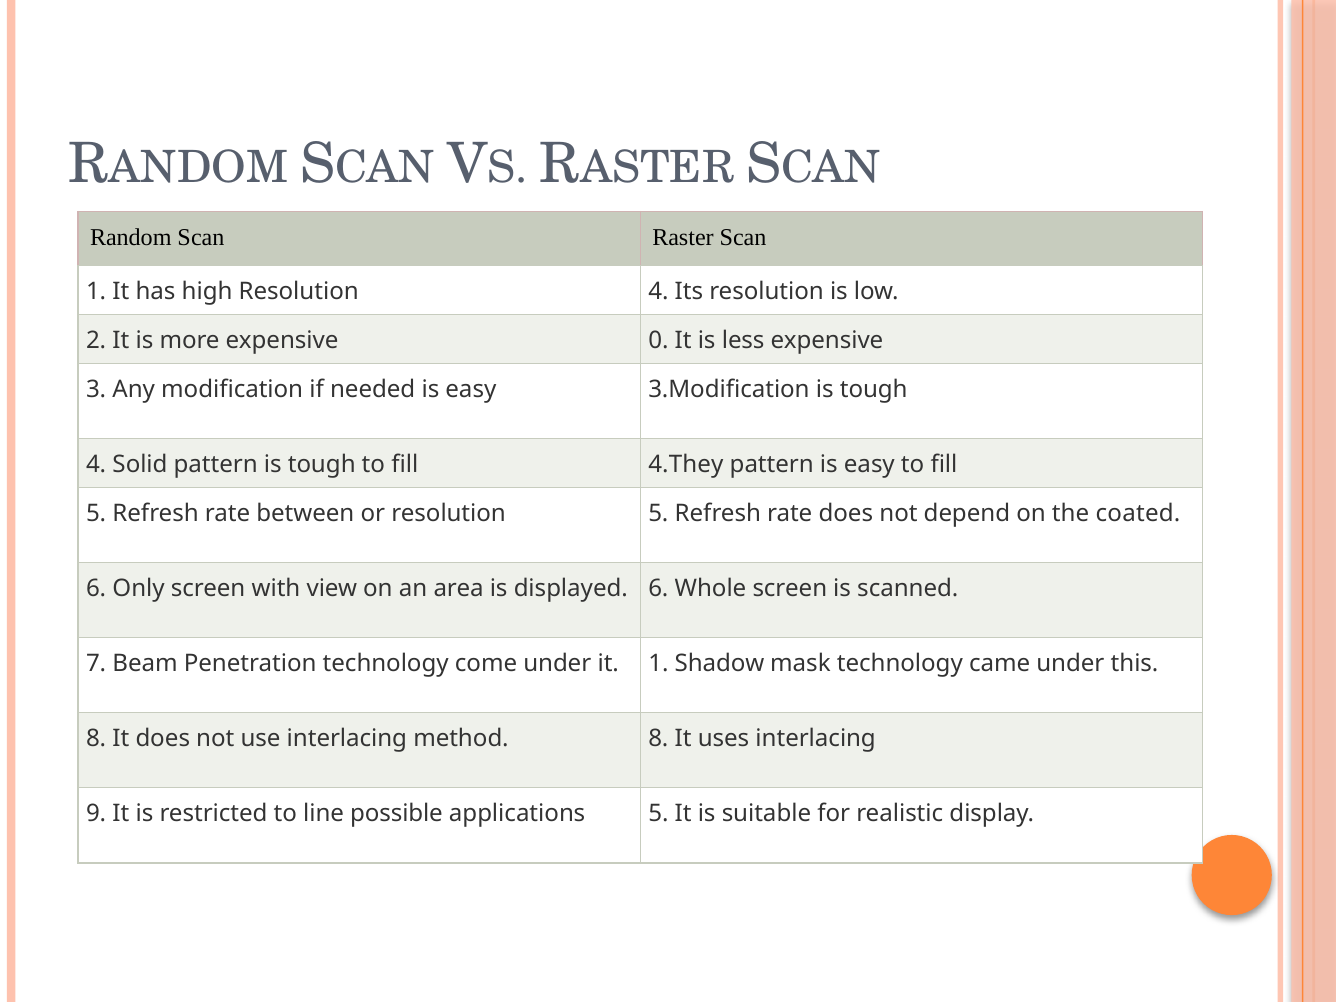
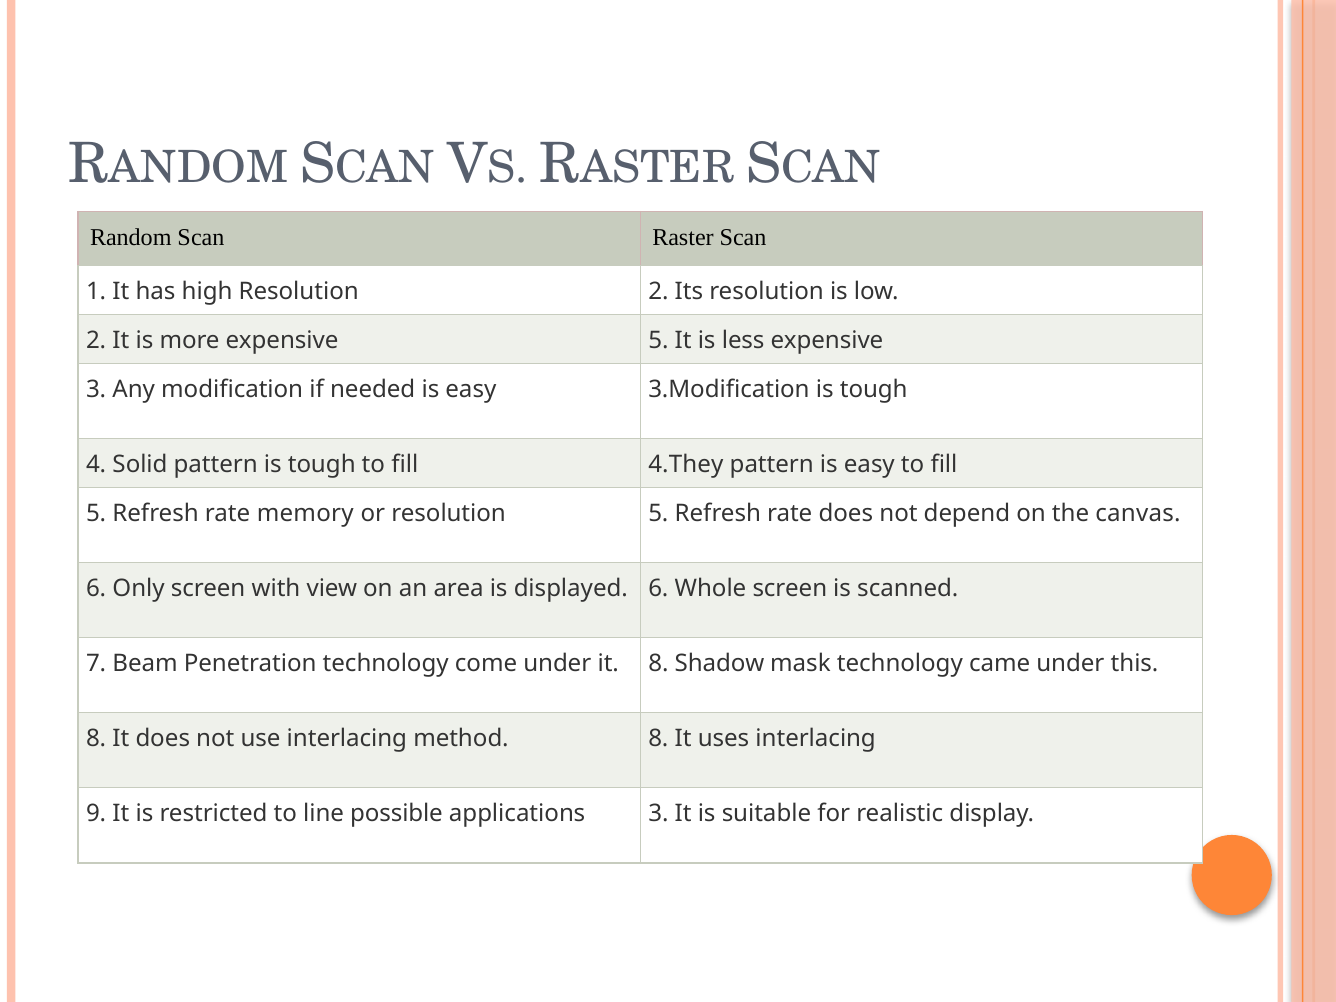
Resolution 4: 4 -> 2
expensive 0: 0 -> 5
between: between -> memory
coated: coated -> canvas
it 1: 1 -> 8
applications 5: 5 -> 3
